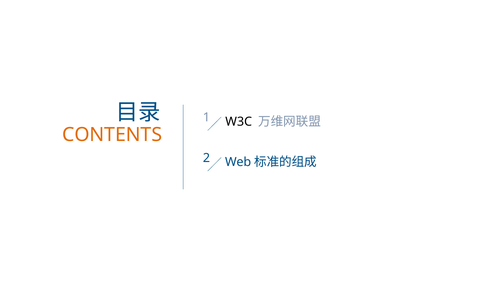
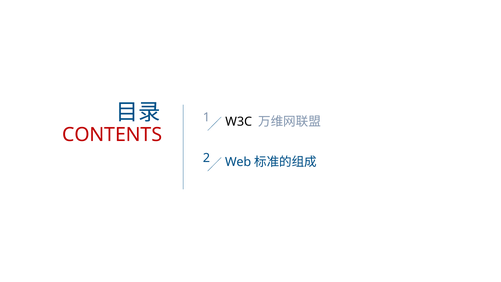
CONTENTS colour: orange -> red
